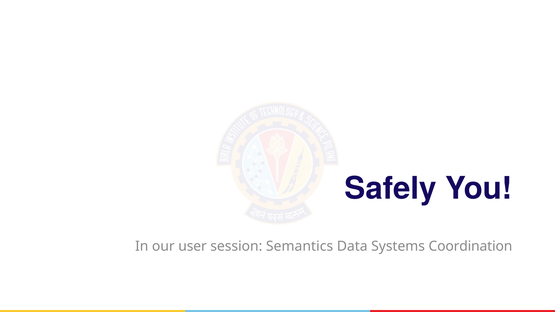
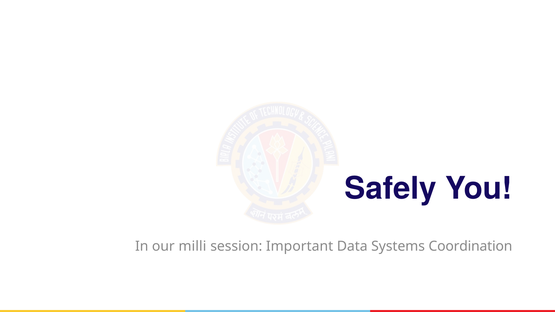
user: user -> milli
Semantics: Semantics -> Important
